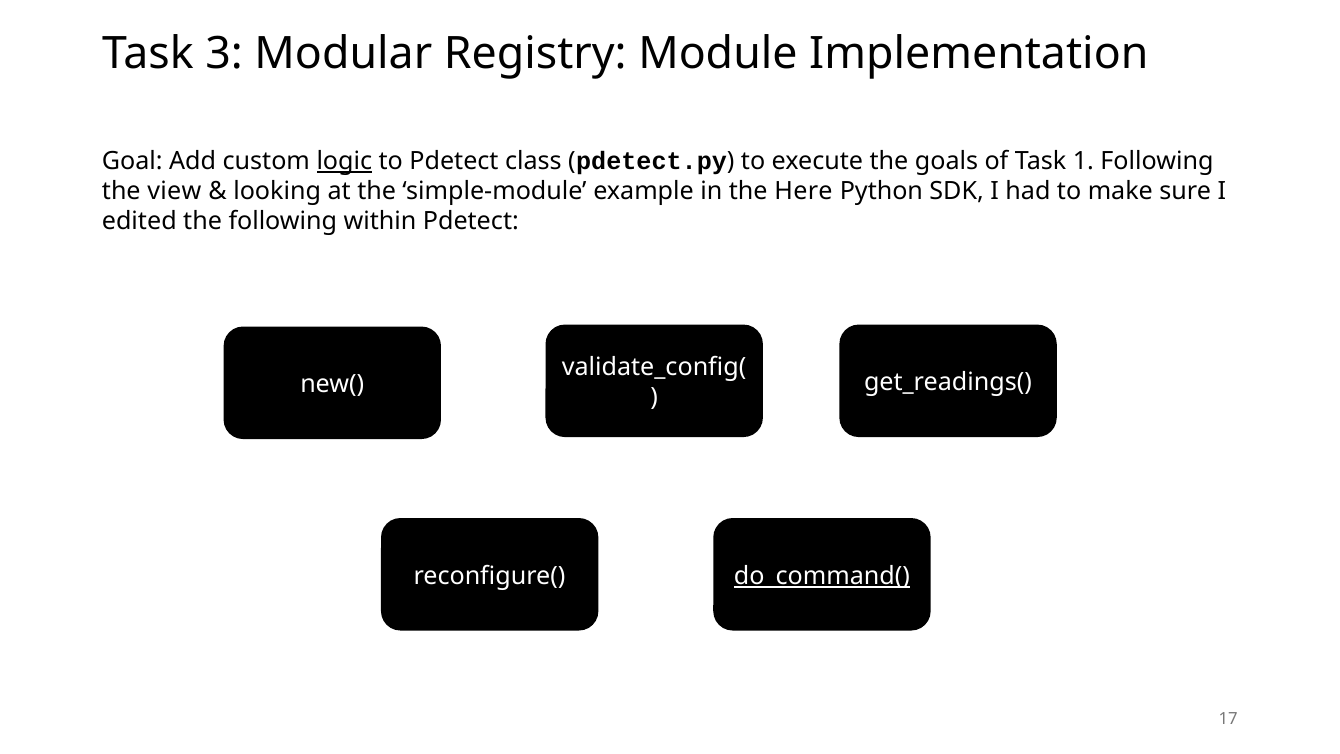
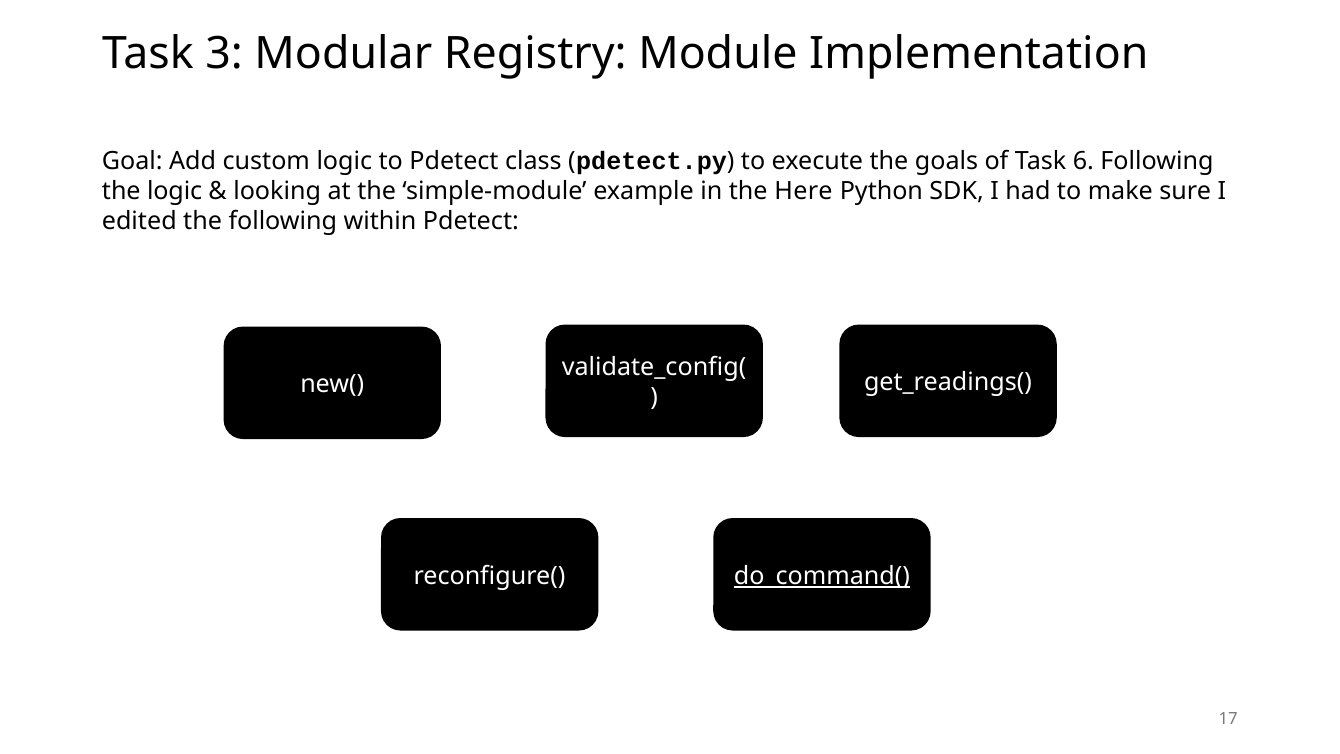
logic at (344, 161) underline: present -> none
1: 1 -> 6
the view: view -> logic
